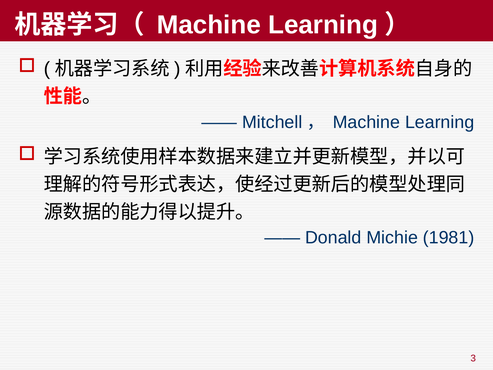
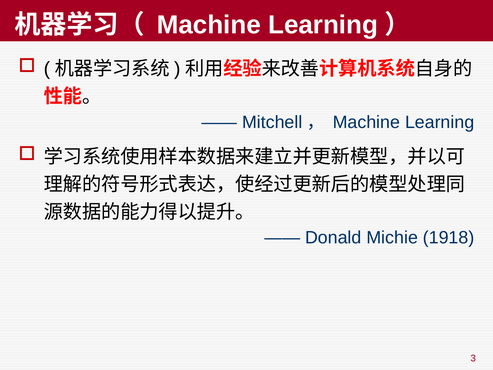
1981: 1981 -> 1918
